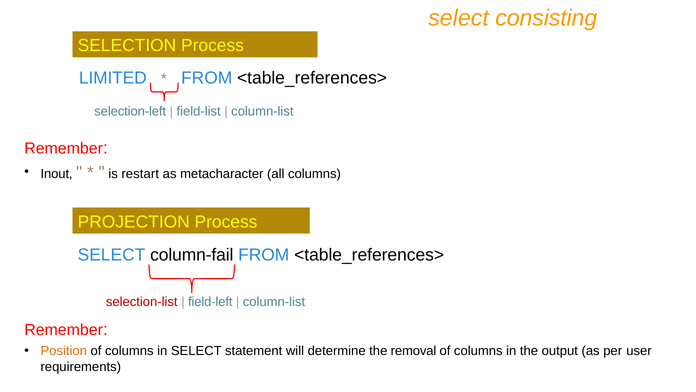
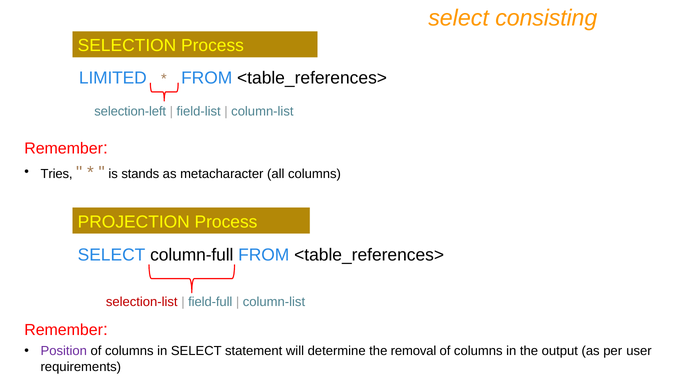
Inout: Inout -> Tries
restart: restart -> stands
column-fail: column-fail -> column-full
field-left: field-left -> field-full
Position colour: orange -> purple
